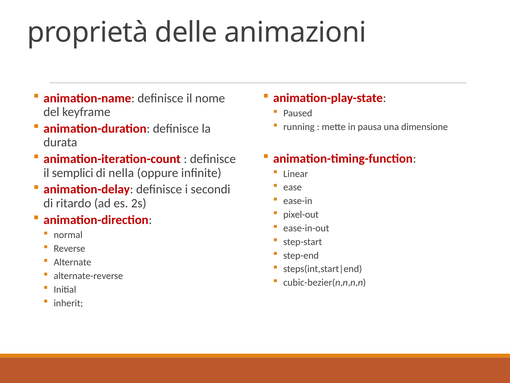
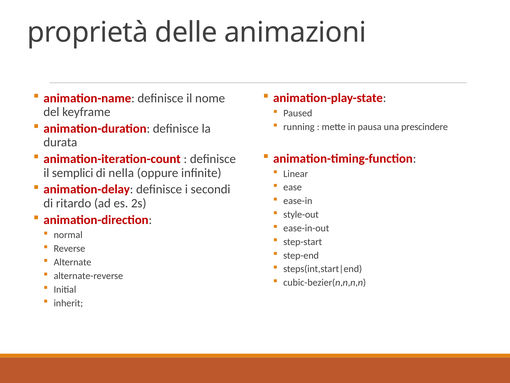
dimensione: dimensione -> prescindere
pixel-out: pixel-out -> style-out
